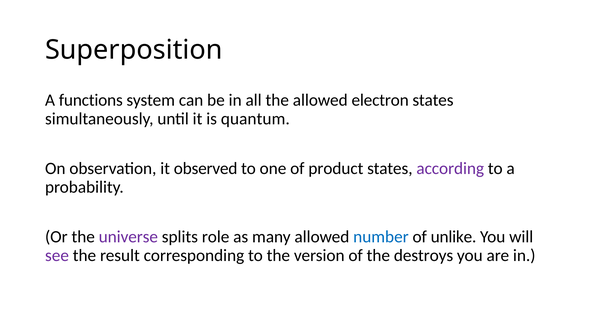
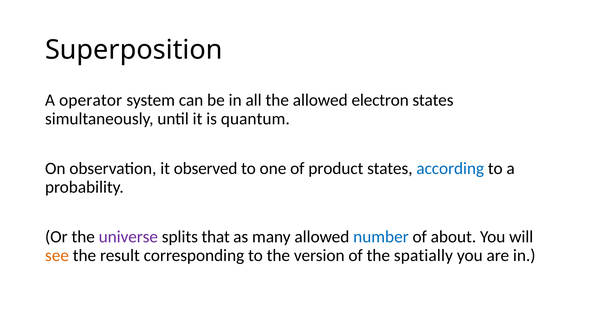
functions: functions -> operator
according colour: purple -> blue
role: role -> that
unlike: unlike -> about
see colour: purple -> orange
destroys: destroys -> spatially
